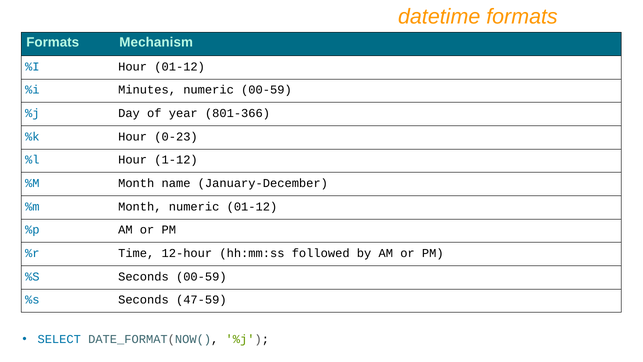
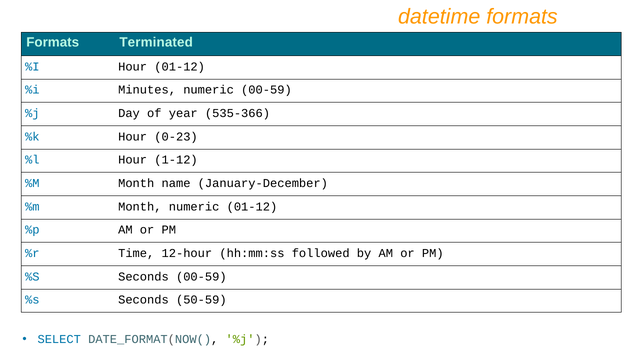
Mechanism: Mechanism -> Terminated
801-366: 801-366 -> 535-366
47-59: 47-59 -> 50-59
